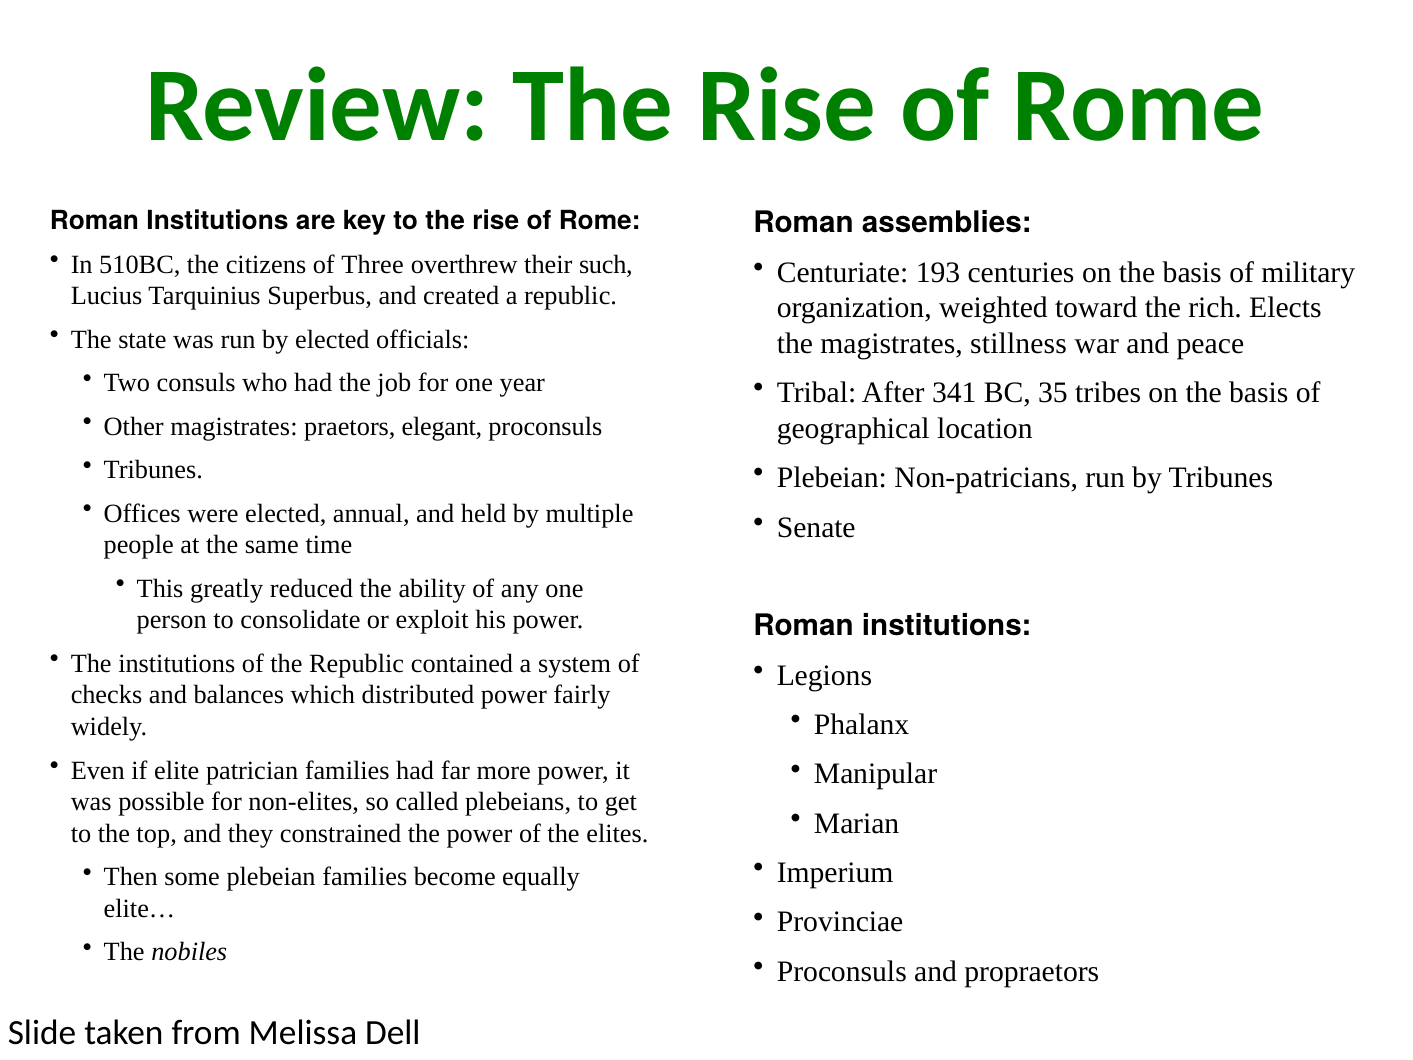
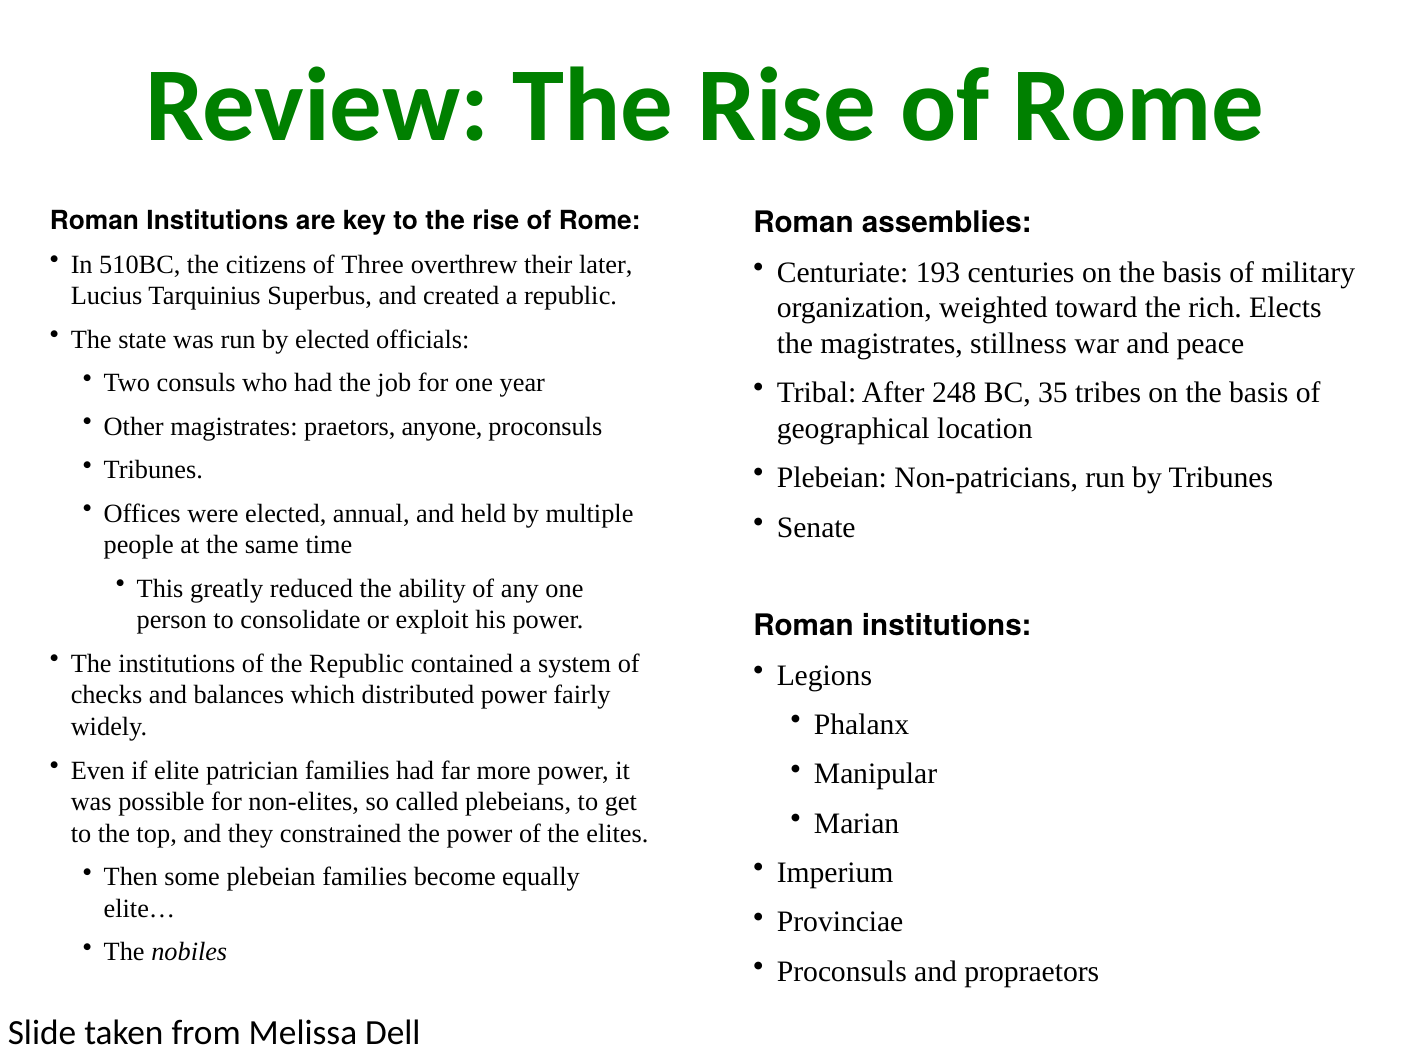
such: such -> later
341: 341 -> 248
elegant: elegant -> anyone
